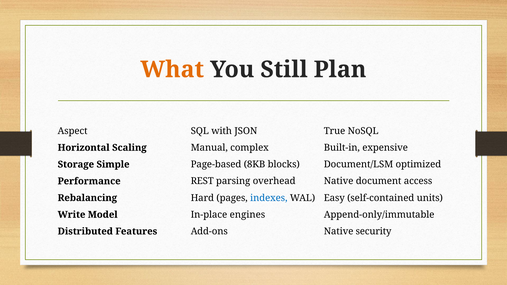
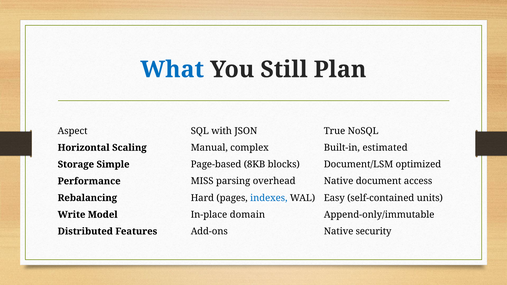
What colour: orange -> blue
expensive: expensive -> estimated
REST: REST -> MISS
engines: engines -> domain
